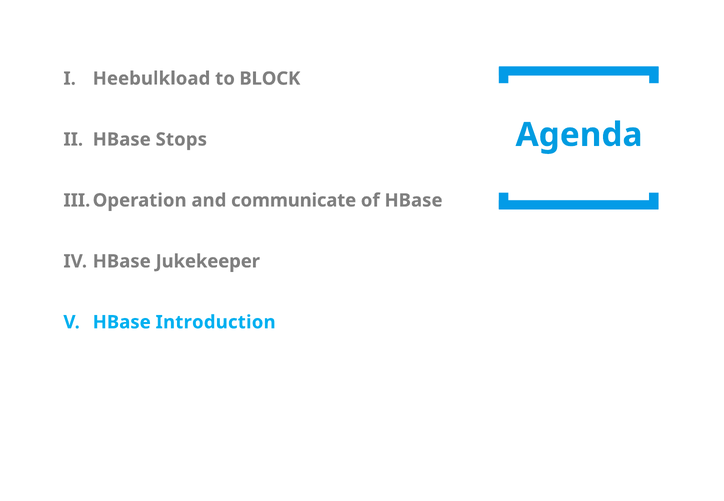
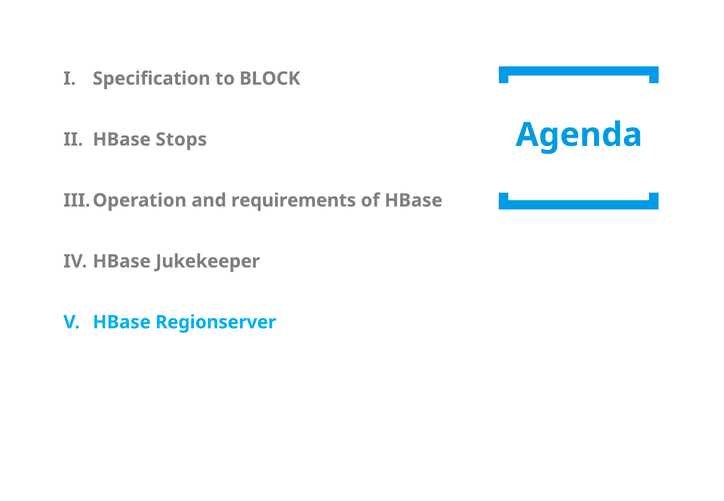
Heebulkload: Heebulkload -> Specification
communicate: communicate -> requirements
Introduction: Introduction -> Regionserver
